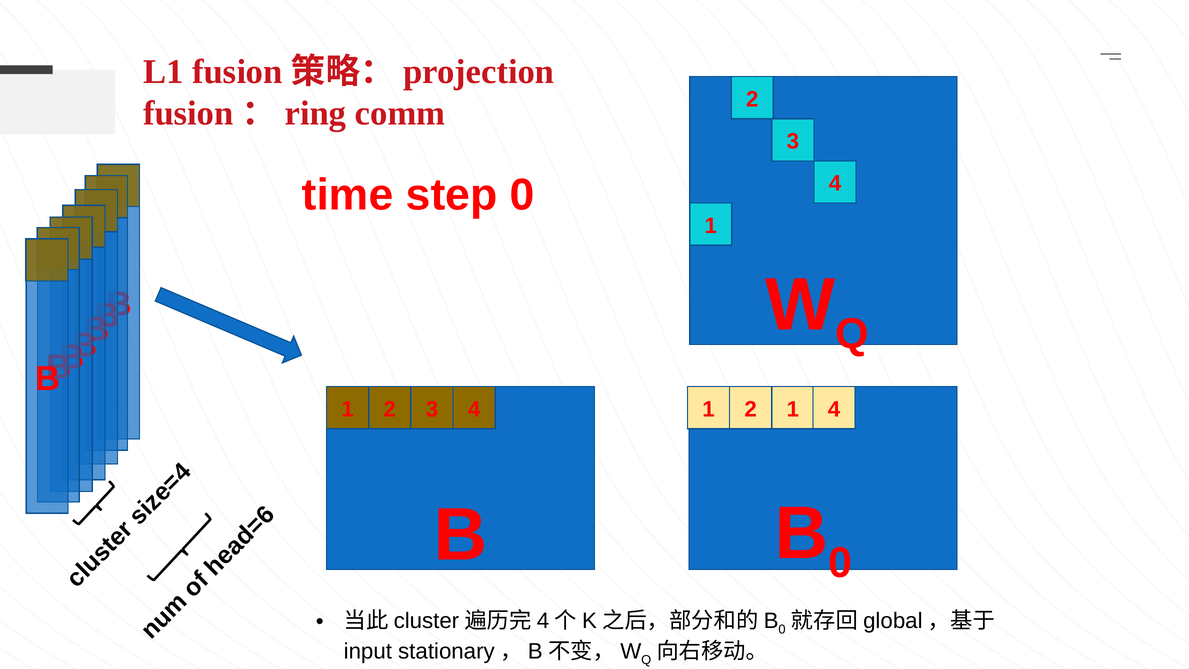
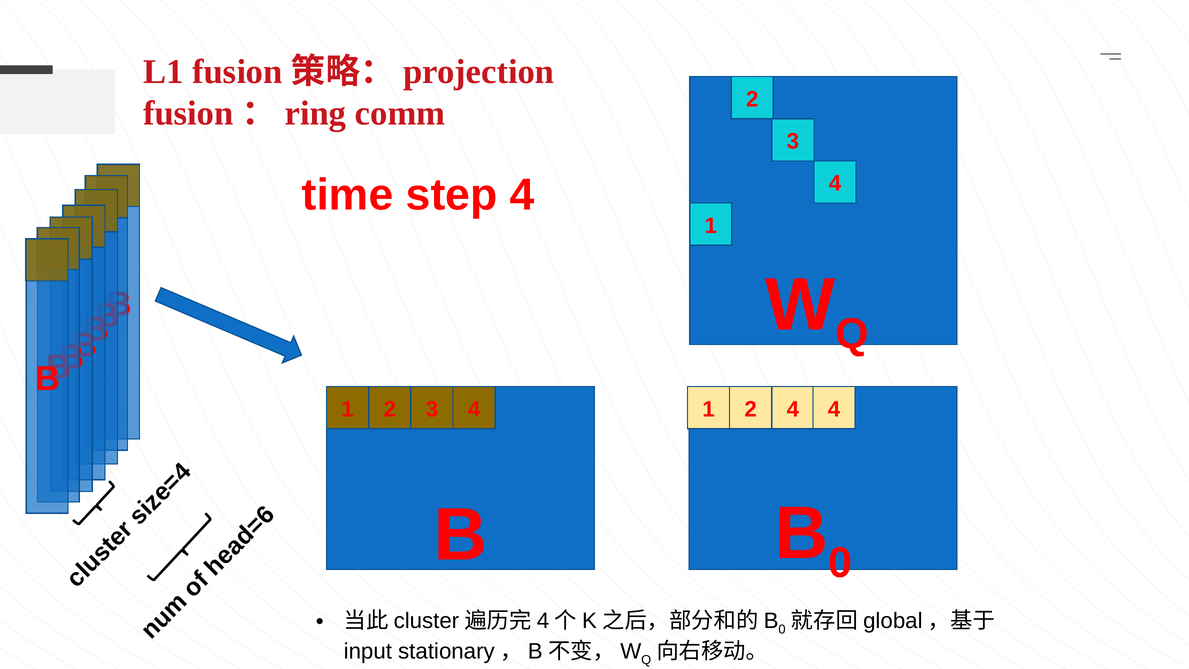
step 0: 0 -> 4
1 at (793, 409): 1 -> 4
